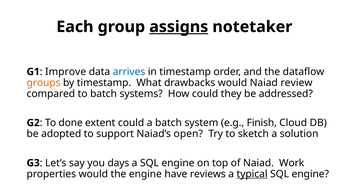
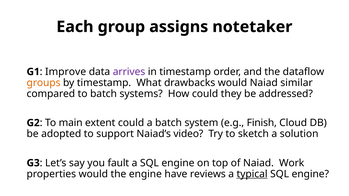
assigns underline: present -> none
arrives colour: blue -> purple
review: review -> similar
done: done -> main
open: open -> video
days: days -> fault
